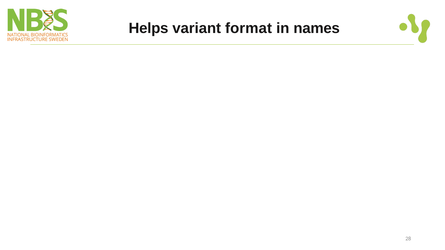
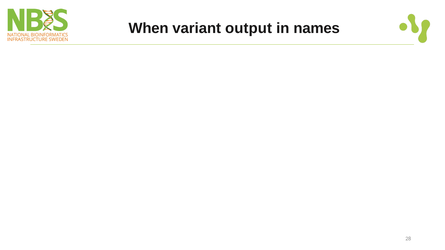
Helps: Helps -> When
format: format -> output
